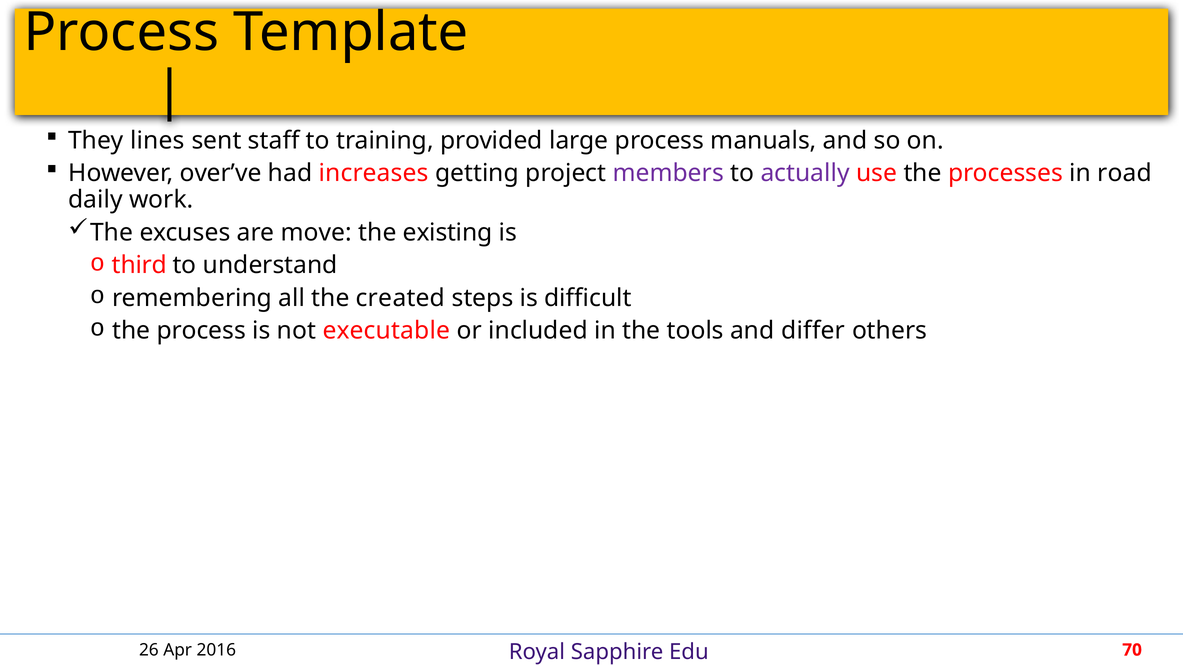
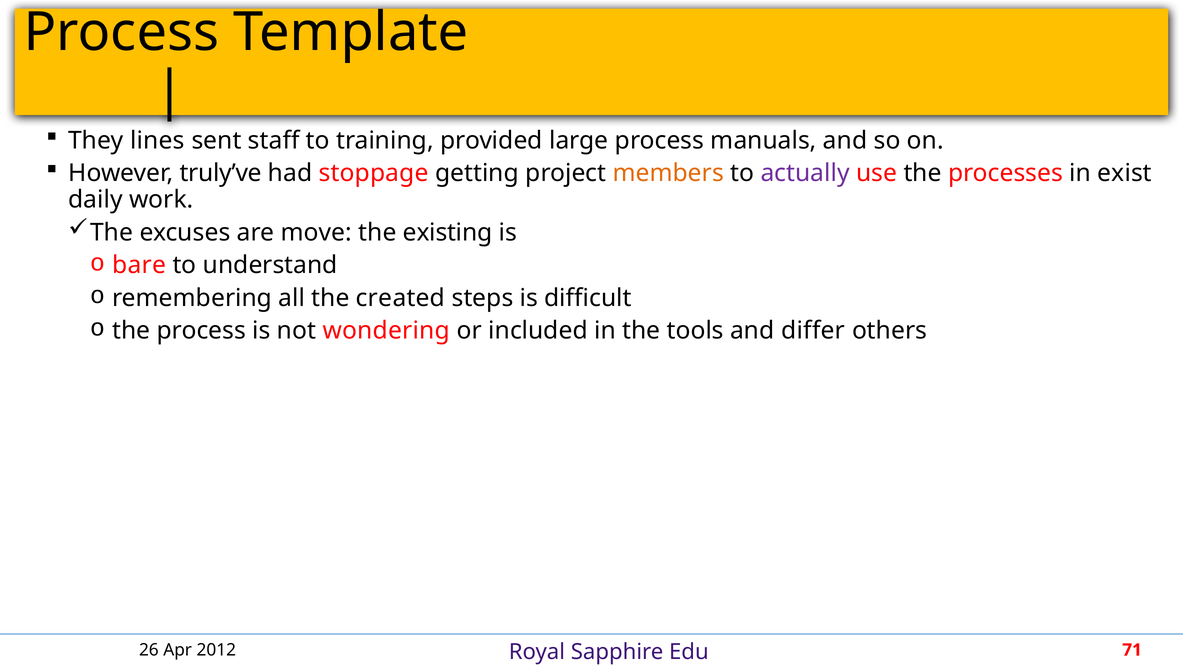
over’ve: over’ve -> truly’ve
increases: increases -> stoppage
members colour: purple -> orange
road: road -> exist
third: third -> bare
executable: executable -> wondering
2016: 2016 -> 2012
70: 70 -> 71
